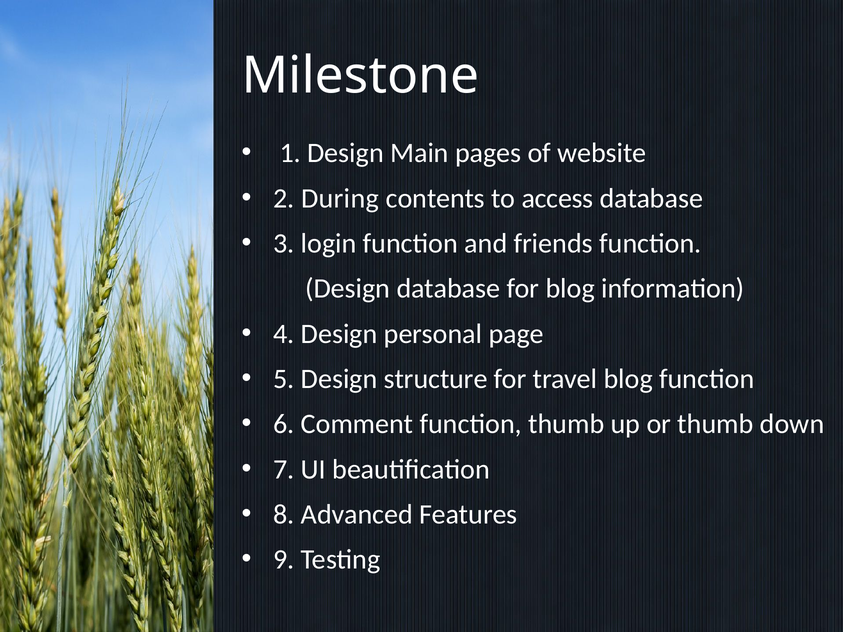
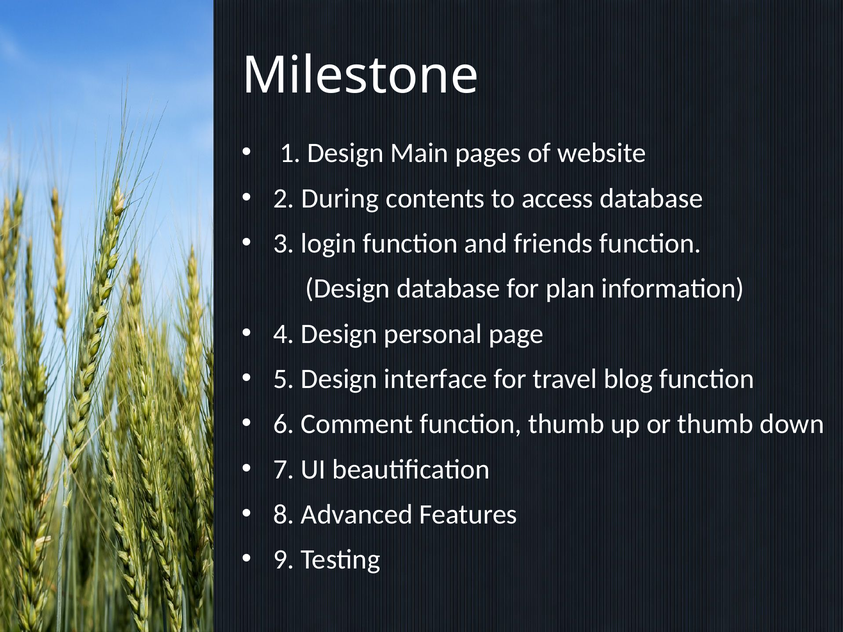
for blog: blog -> plan
structure: structure -> interface
